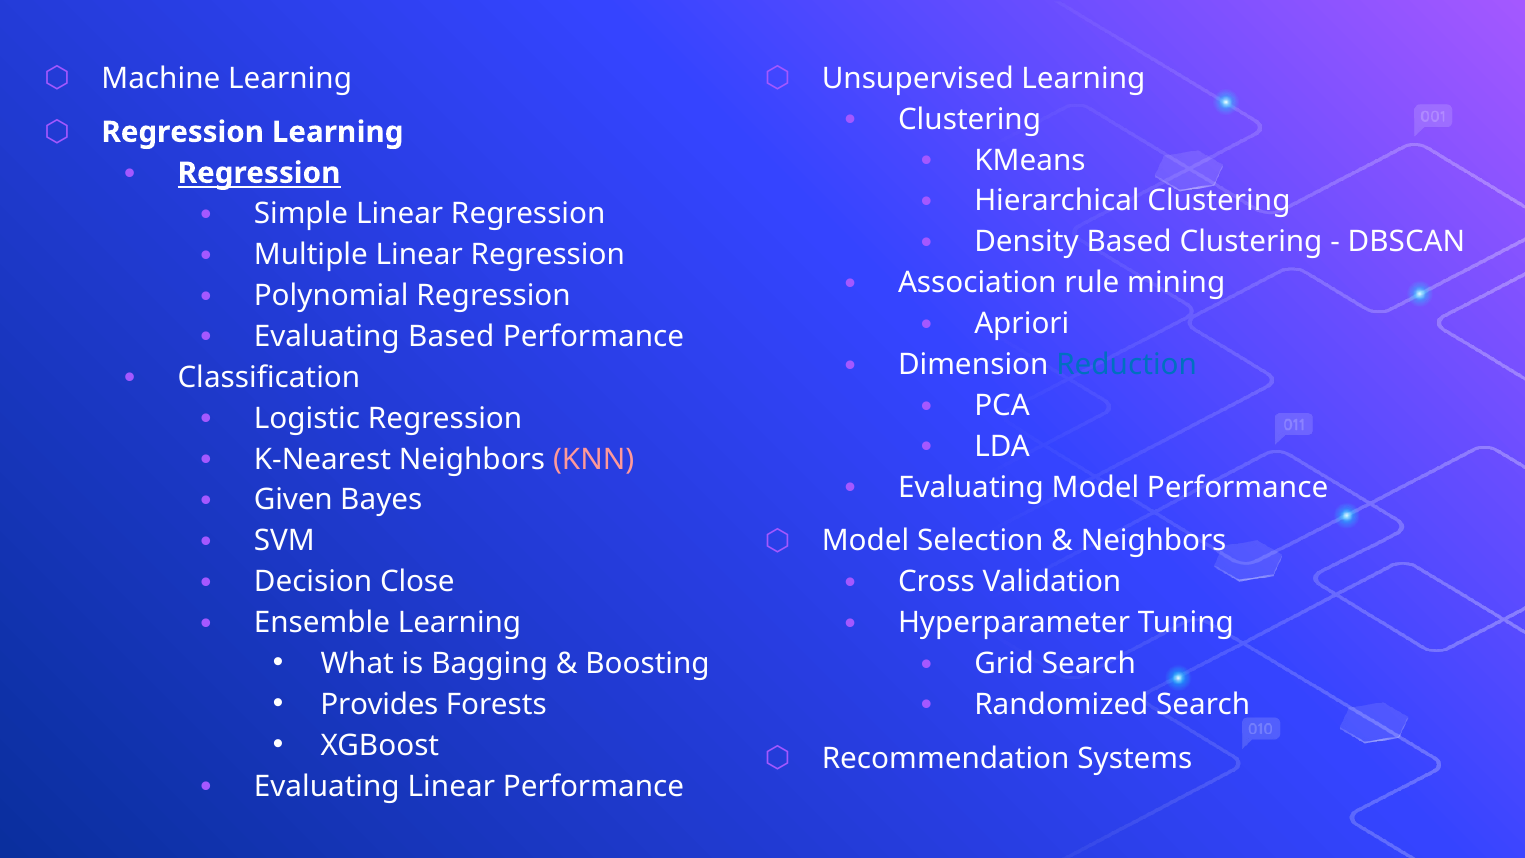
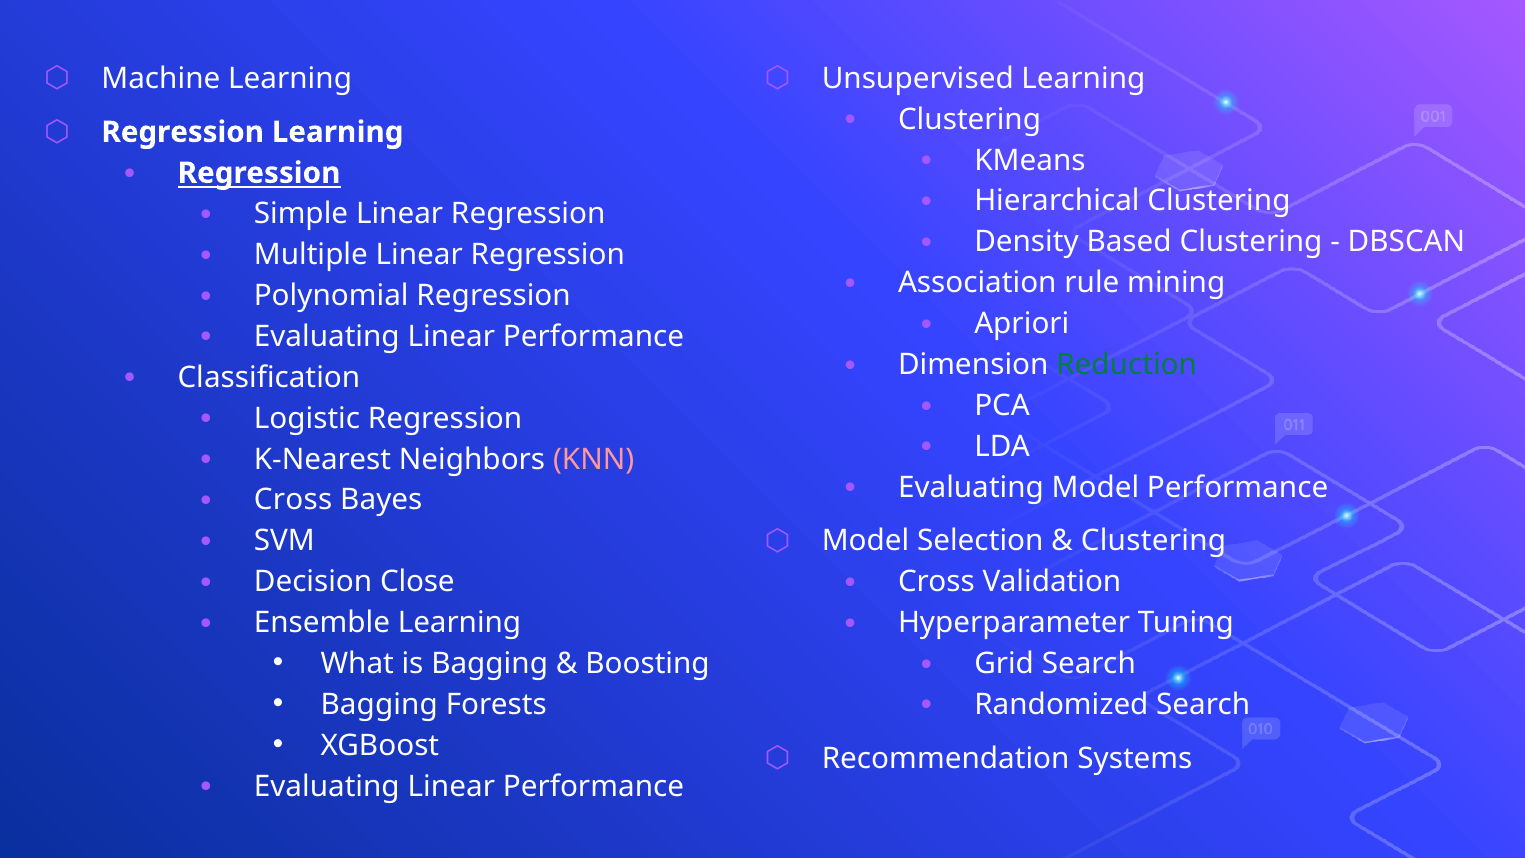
Based at (451, 337): Based -> Linear
Reduction colour: blue -> green
Given at (293, 500): Given -> Cross
Neighbors at (1154, 541): Neighbors -> Clustering
Provides at (379, 705): Provides -> Bagging
